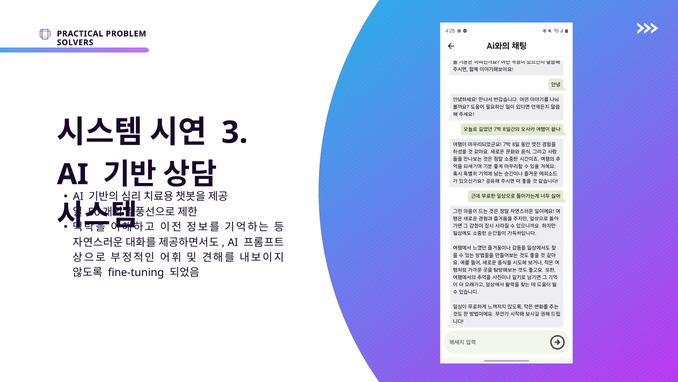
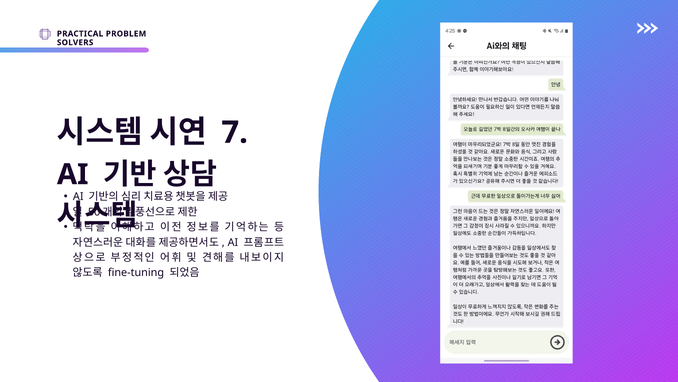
3: 3 -> 7
